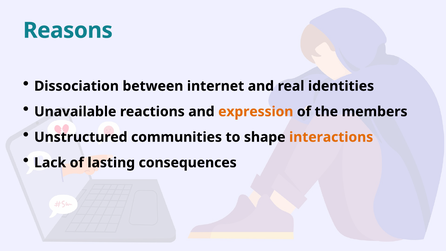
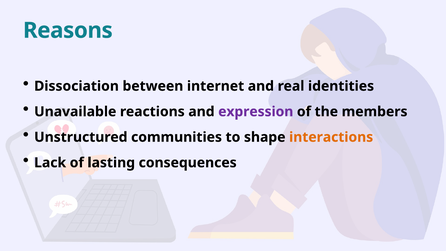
expression colour: orange -> purple
